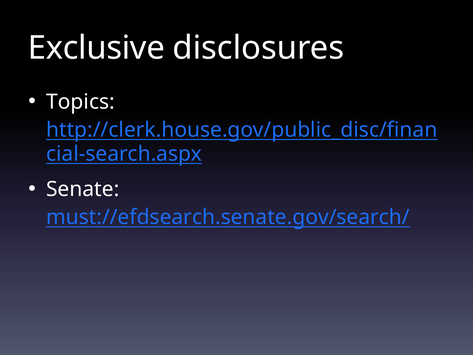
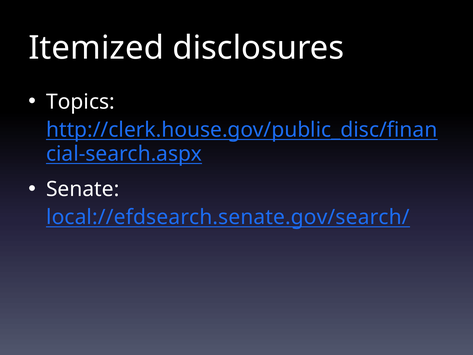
Exclusive: Exclusive -> Itemized
must://efdsearch.senate.gov/search/: must://efdsearch.senate.gov/search/ -> local://efdsearch.senate.gov/search/
